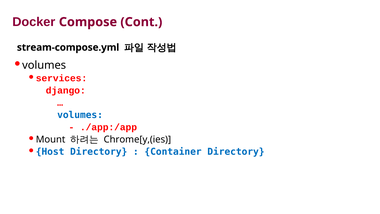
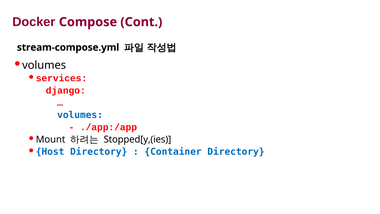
Chrome[y,(ies: Chrome[y,(ies -> Stopped[y,(ies
